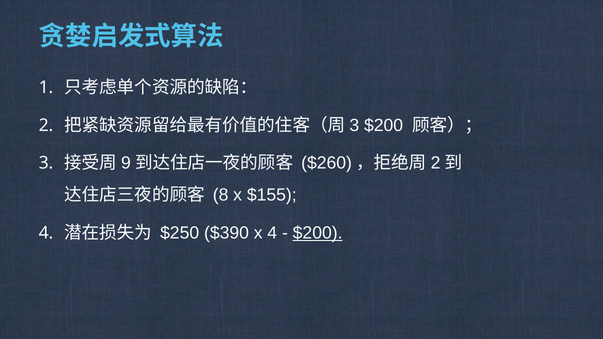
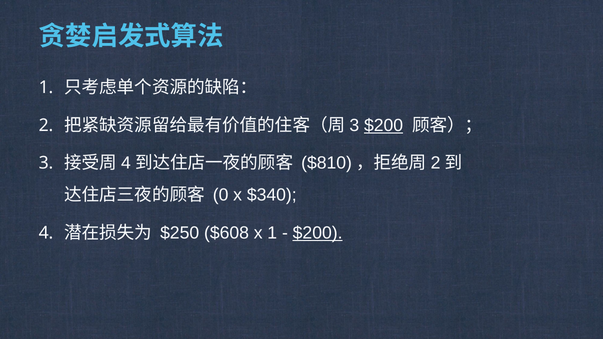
$200 at (384, 125) underline: none -> present
9 at (126, 163): 9 -> 4
$260: $260 -> $810
8: 8 -> 0
$155: $155 -> $340
$390: $390 -> $608
x 4: 4 -> 1
